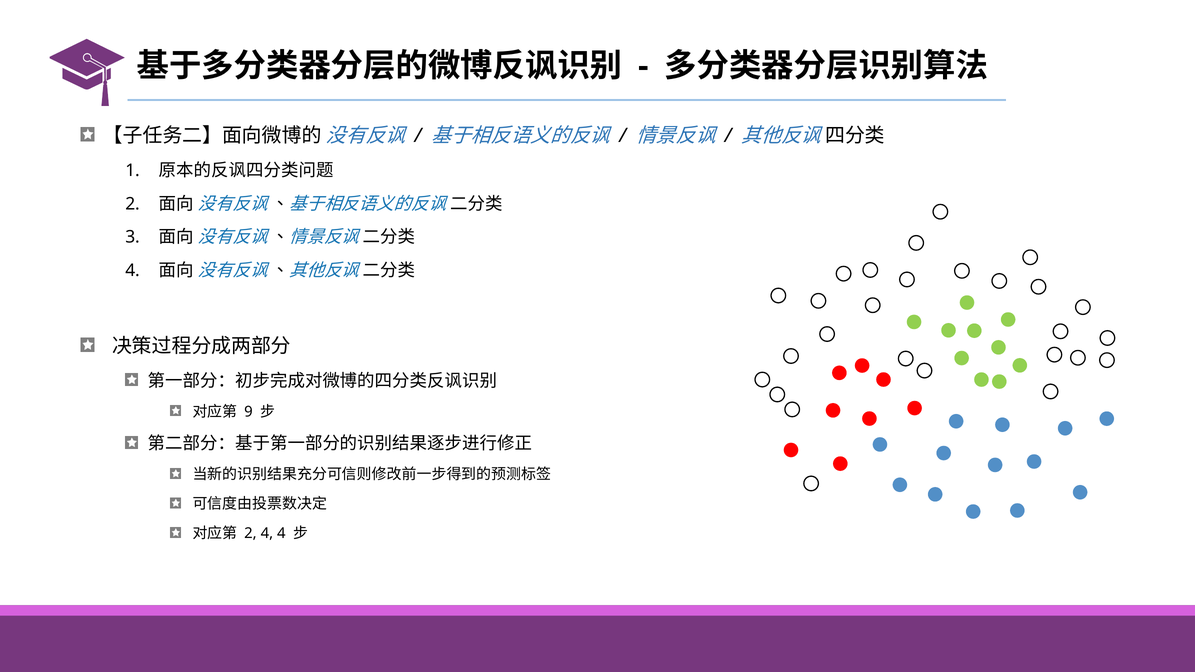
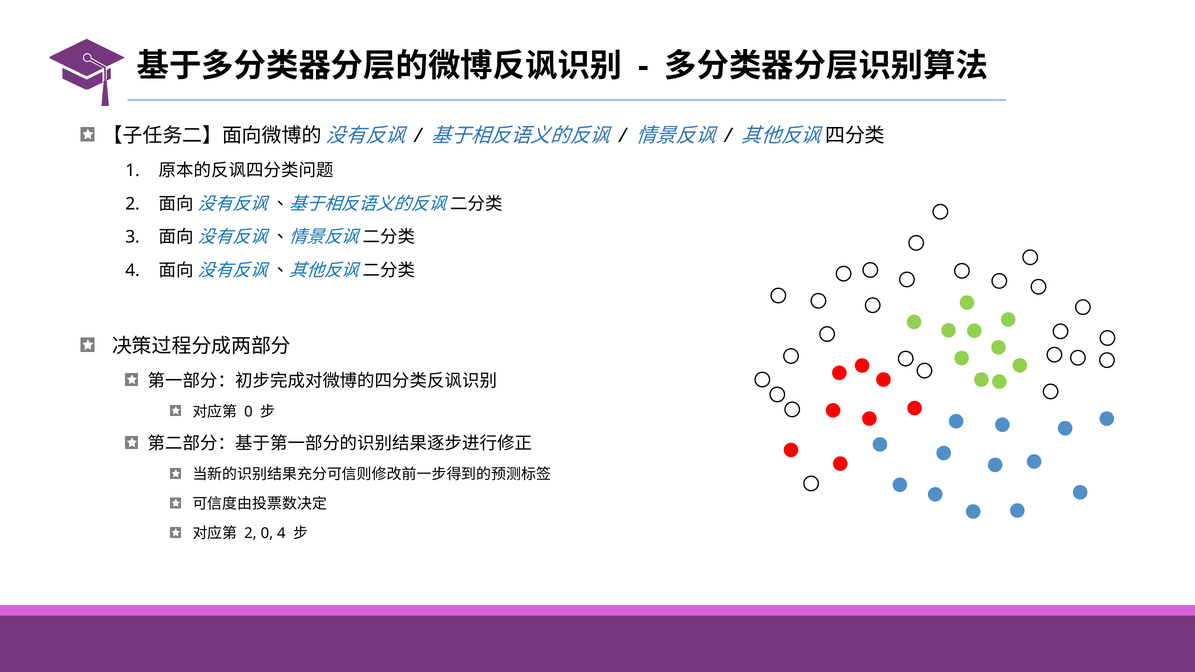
9 at (249, 412): 9 -> 0
2 4: 4 -> 0
